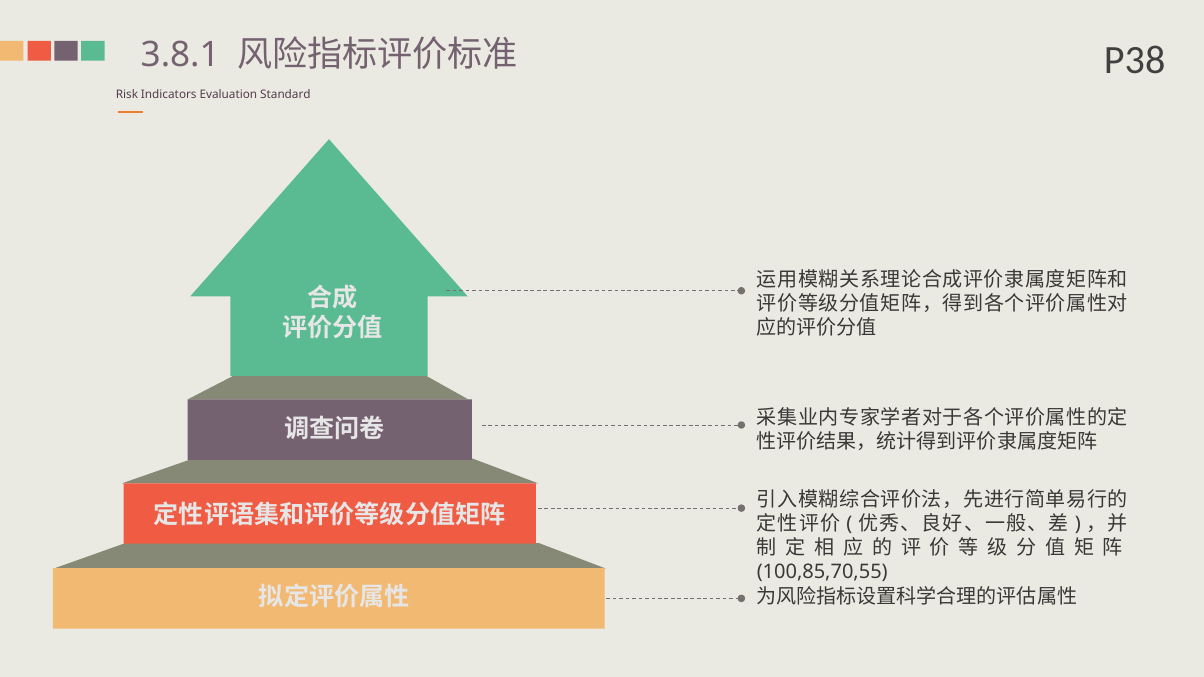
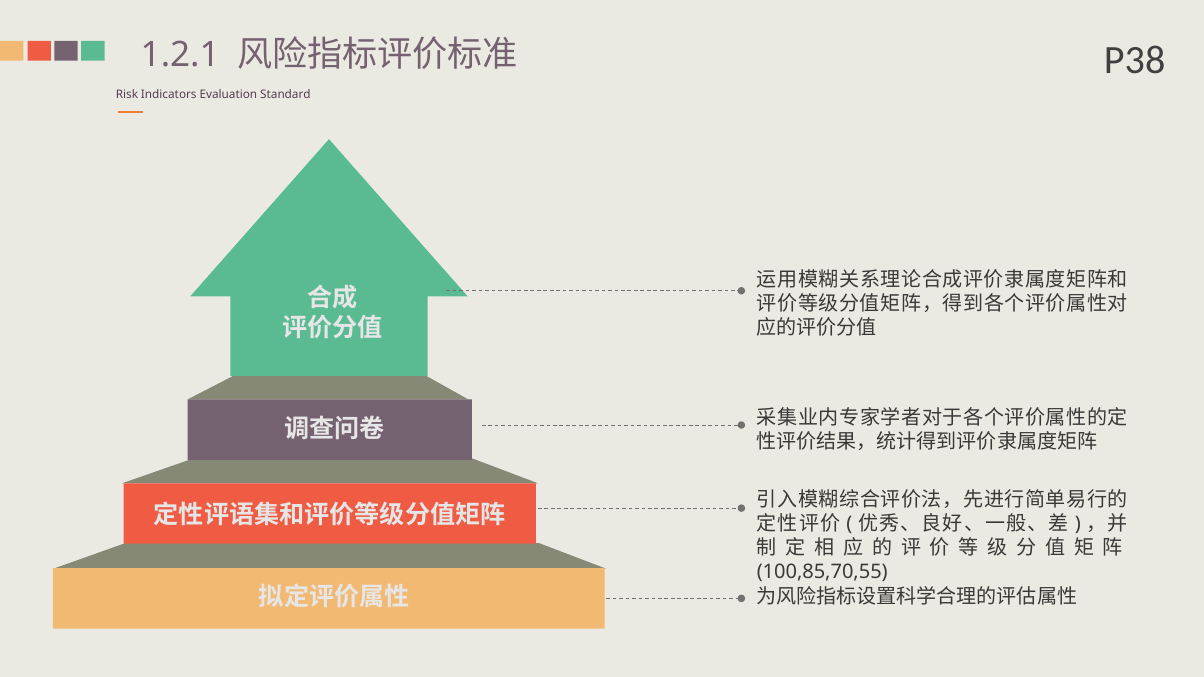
3.8.1: 3.8.1 -> 1.2.1
